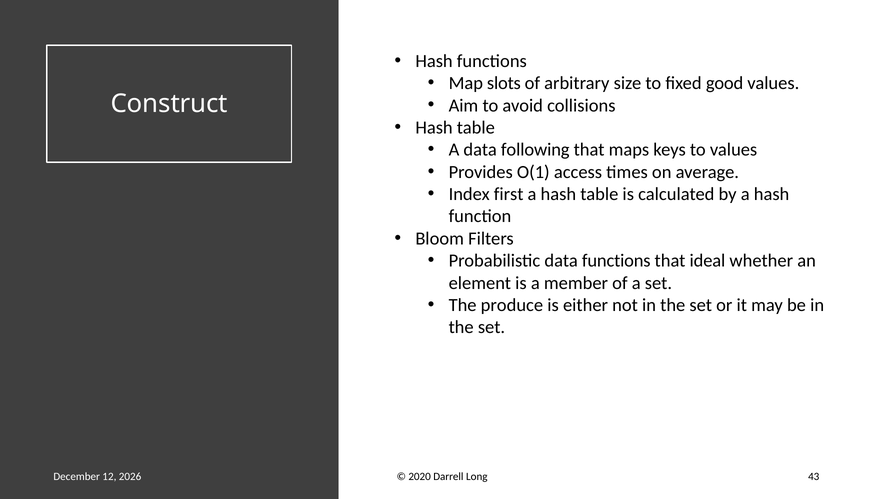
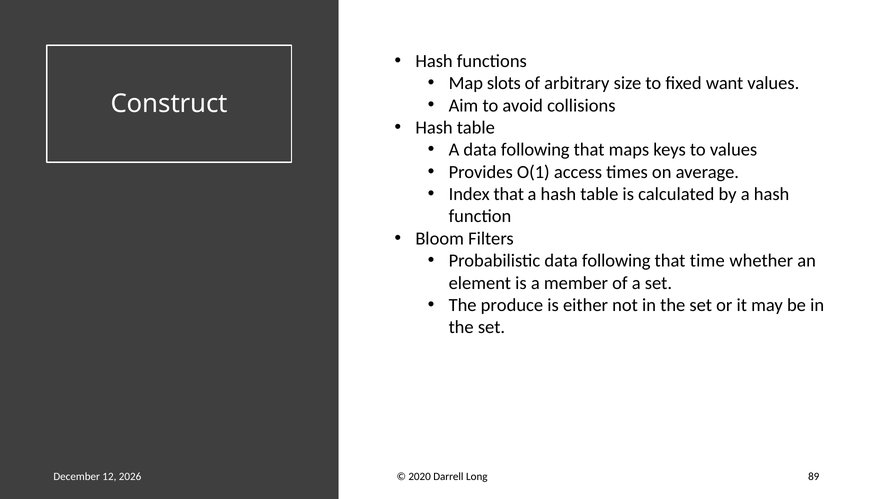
good: good -> want
Index first: first -> that
Probabilistic data functions: functions -> following
ideal: ideal -> time
43: 43 -> 89
